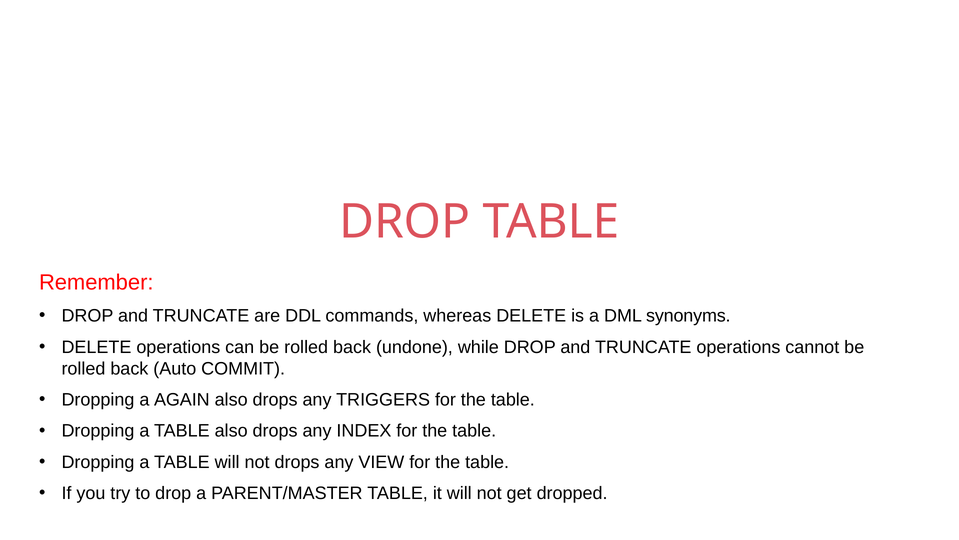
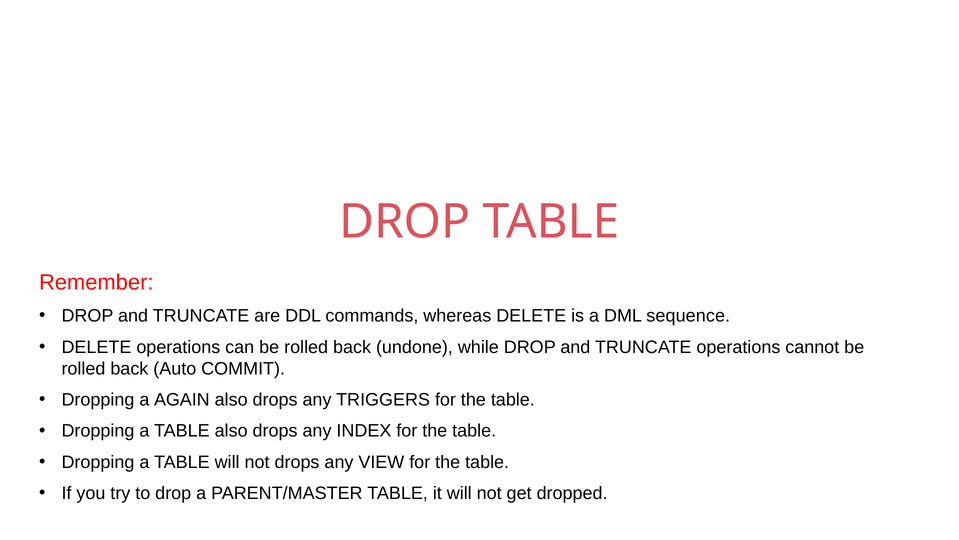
synonyms: synonyms -> sequence
